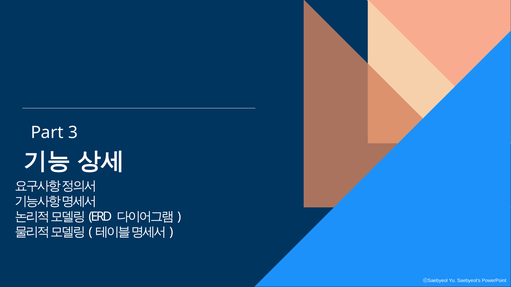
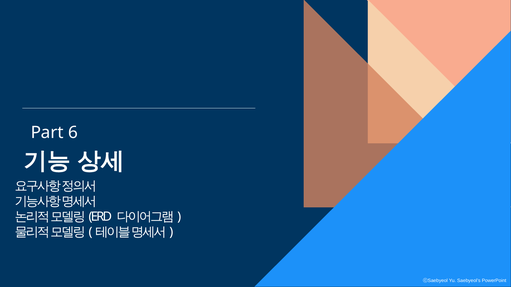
3: 3 -> 6
